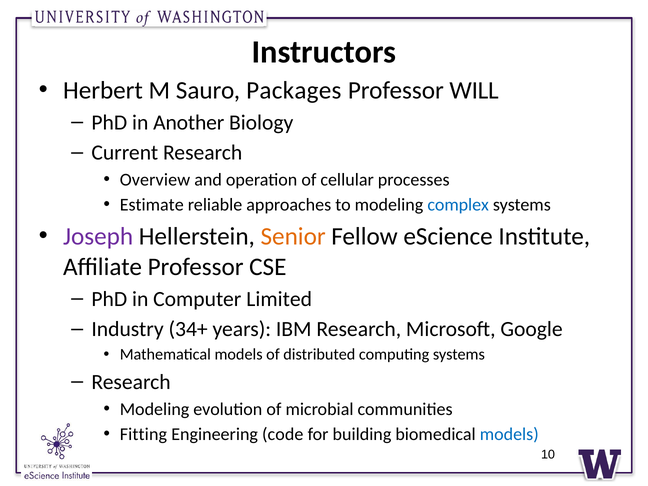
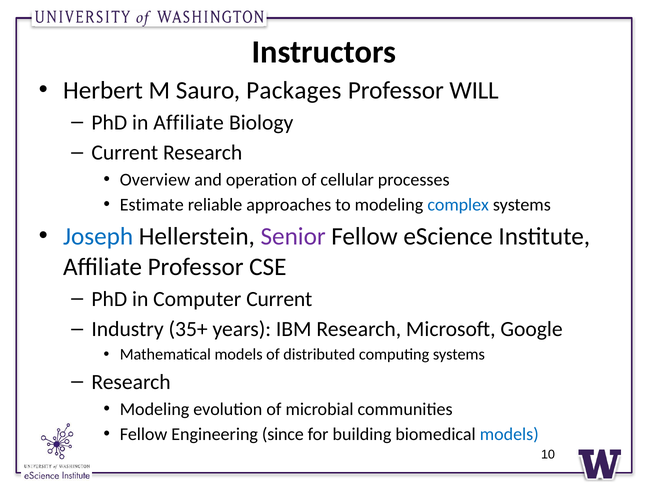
in Another: Another -> Affiliate
Joseph colour: purple -> blue
Senior colour: orange -> purple
Computer Limited: Limited -> Current
34+: 34+ -> 35+
Fitting at (143, 434): Fitting -> Fellow
code: code -> since
